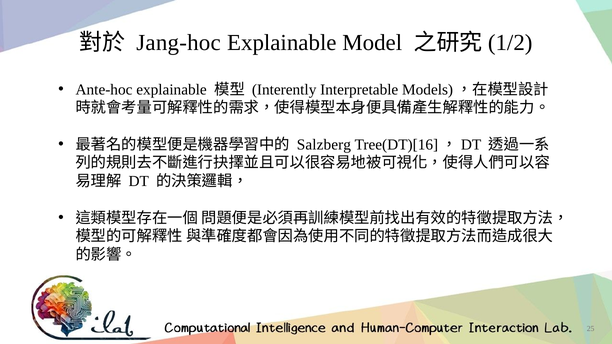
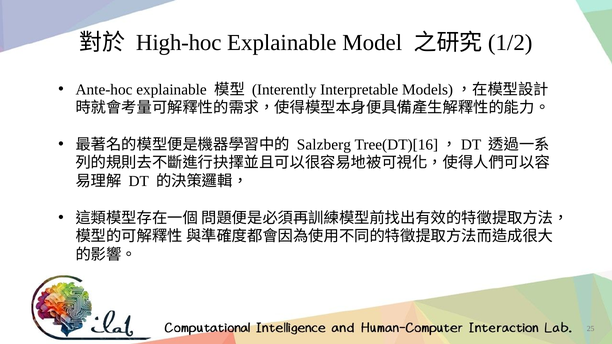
Jang-hoc: Jang-hoc -> High-hoc
